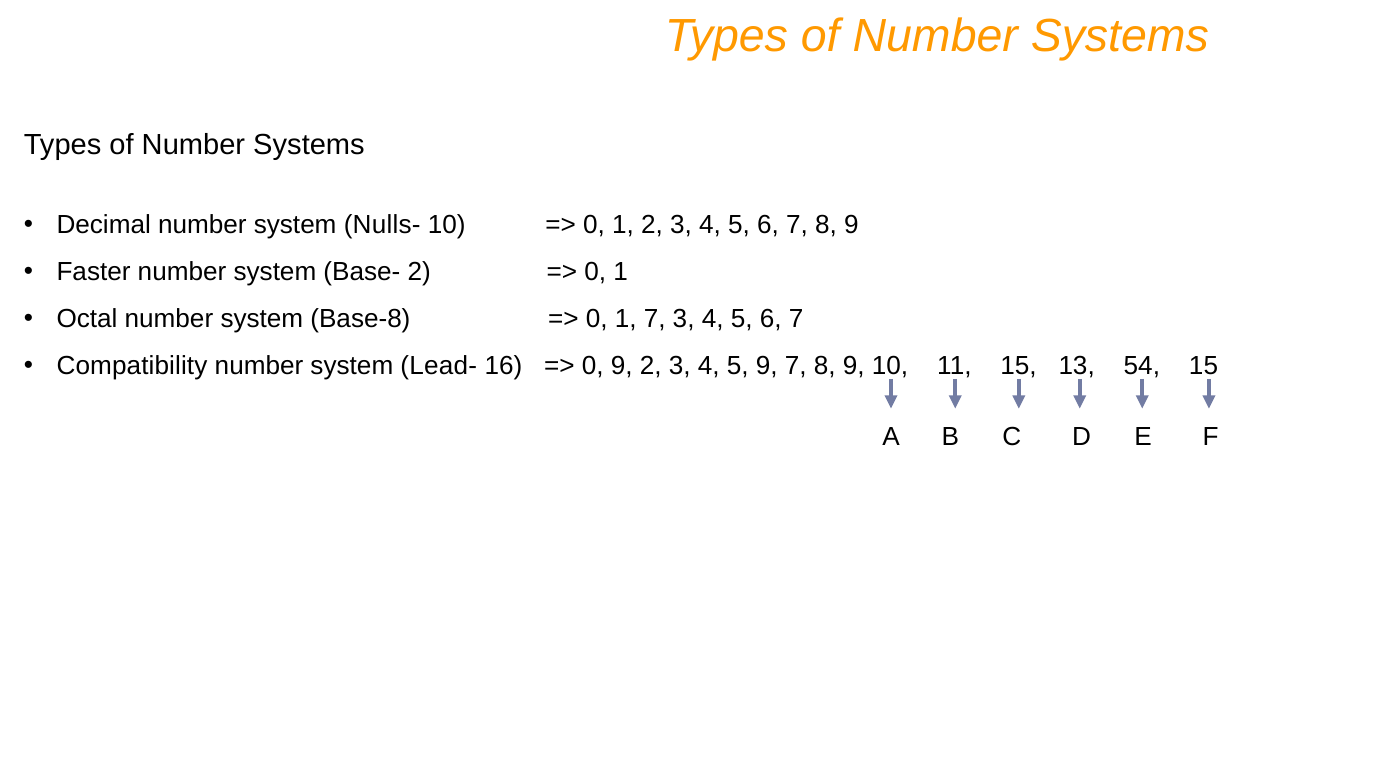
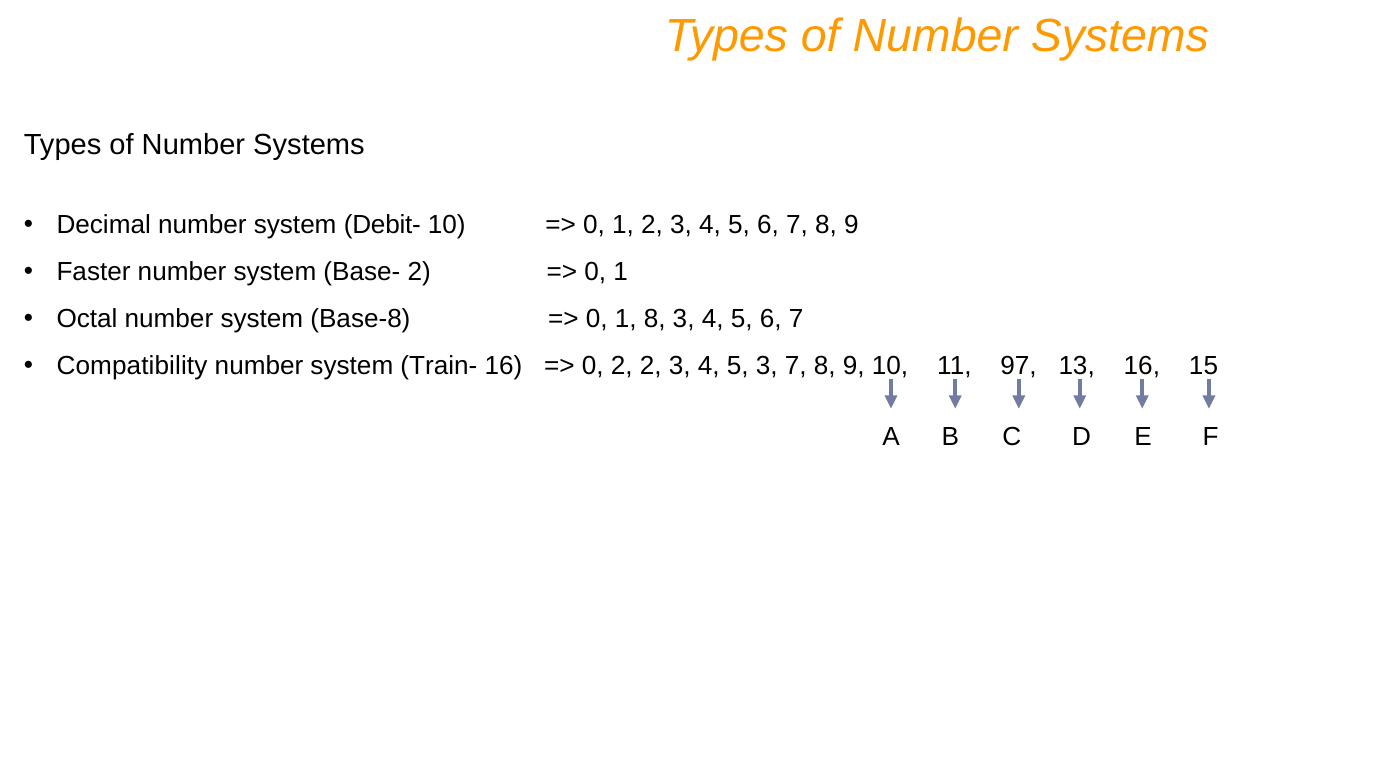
Nulls-: Nulls- -> Debit-
1 7: 7 -> 8
Lead-: Lead- -> Train-
0 9: 9 -> 2
5 9: 9 -> 3
11 15: 15 -> 97
13 54: 54 -> 16
